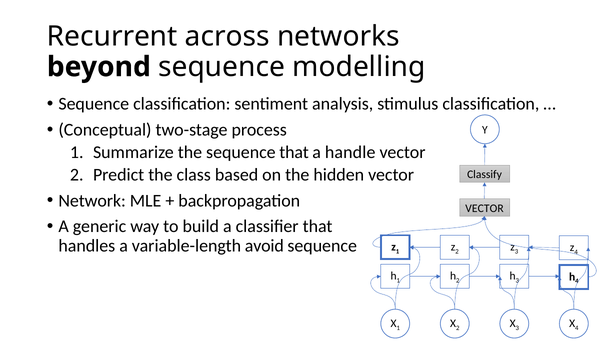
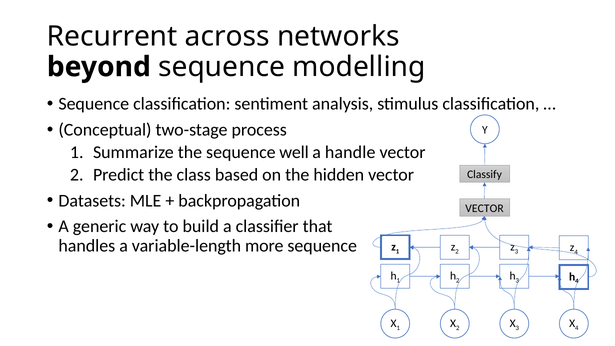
sequence that: that -> well
Network: Network -> Datasets
avoid: avoid -> more
